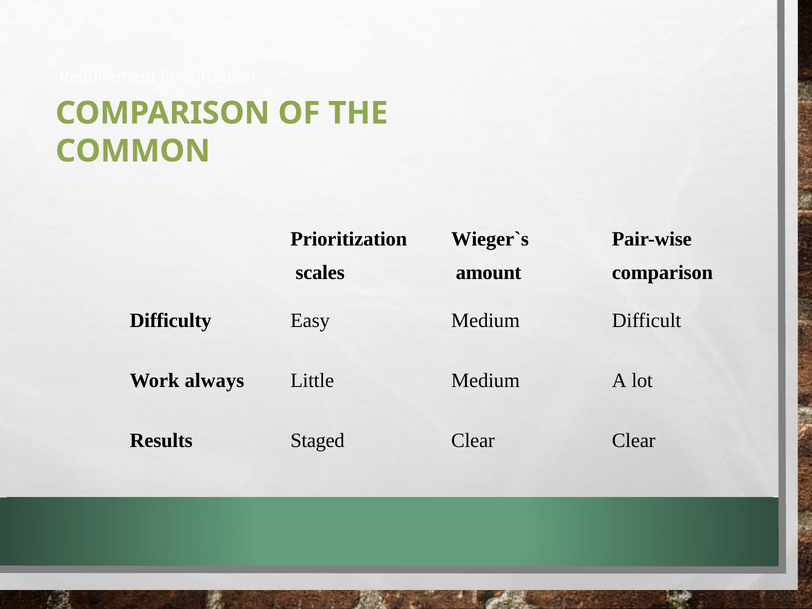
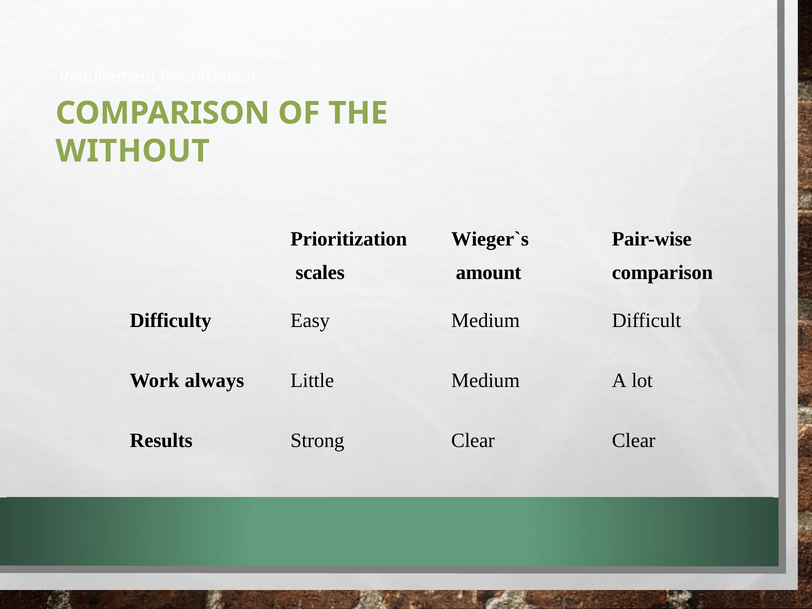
COMMON: COMMON -> WITHOUT
Staged: Staged -> Strong
